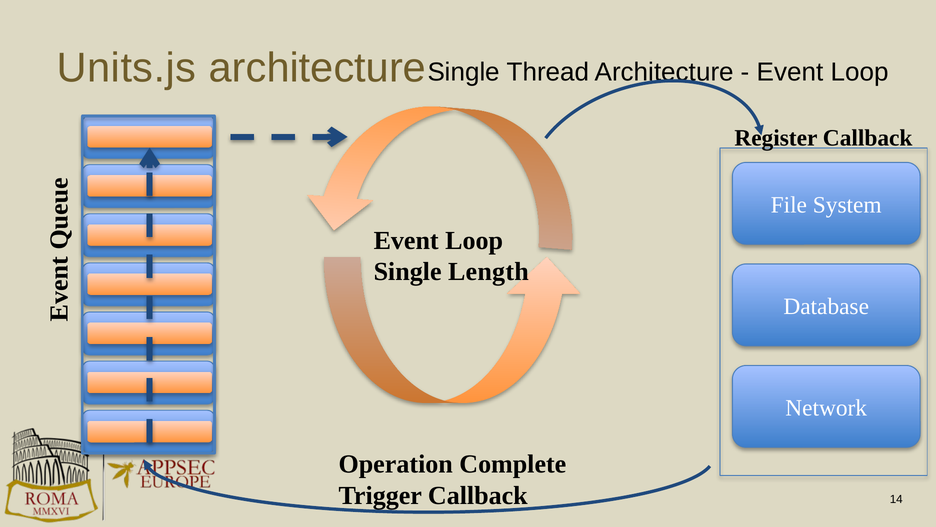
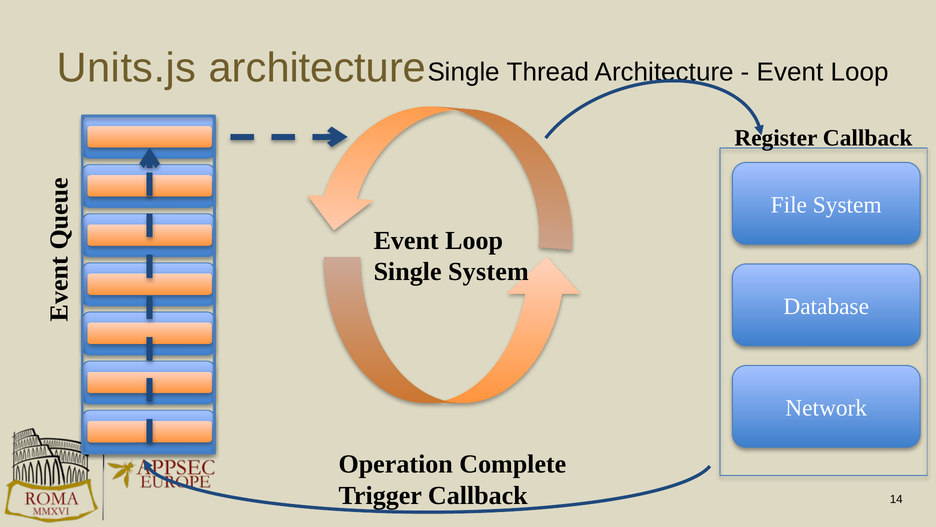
Single Length: Length -> System
